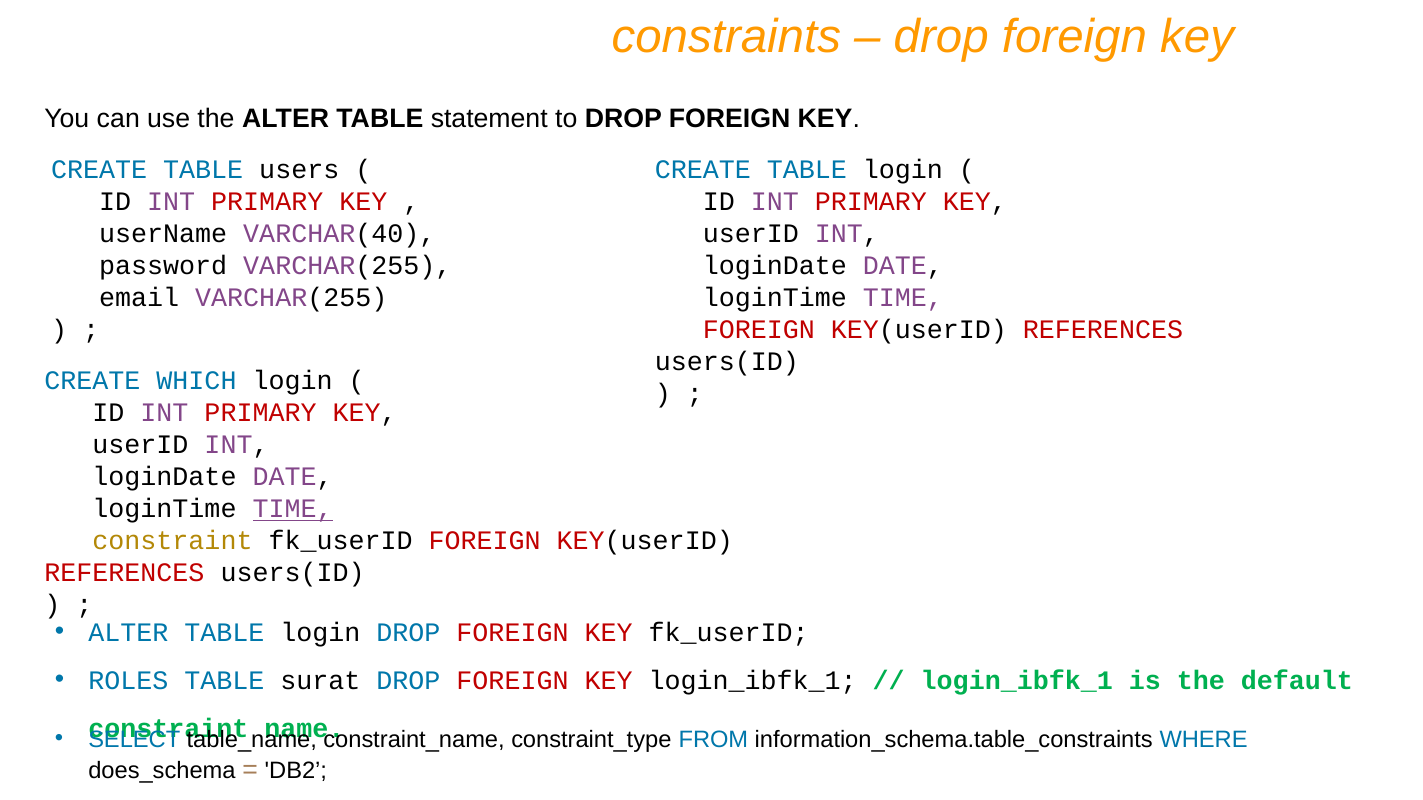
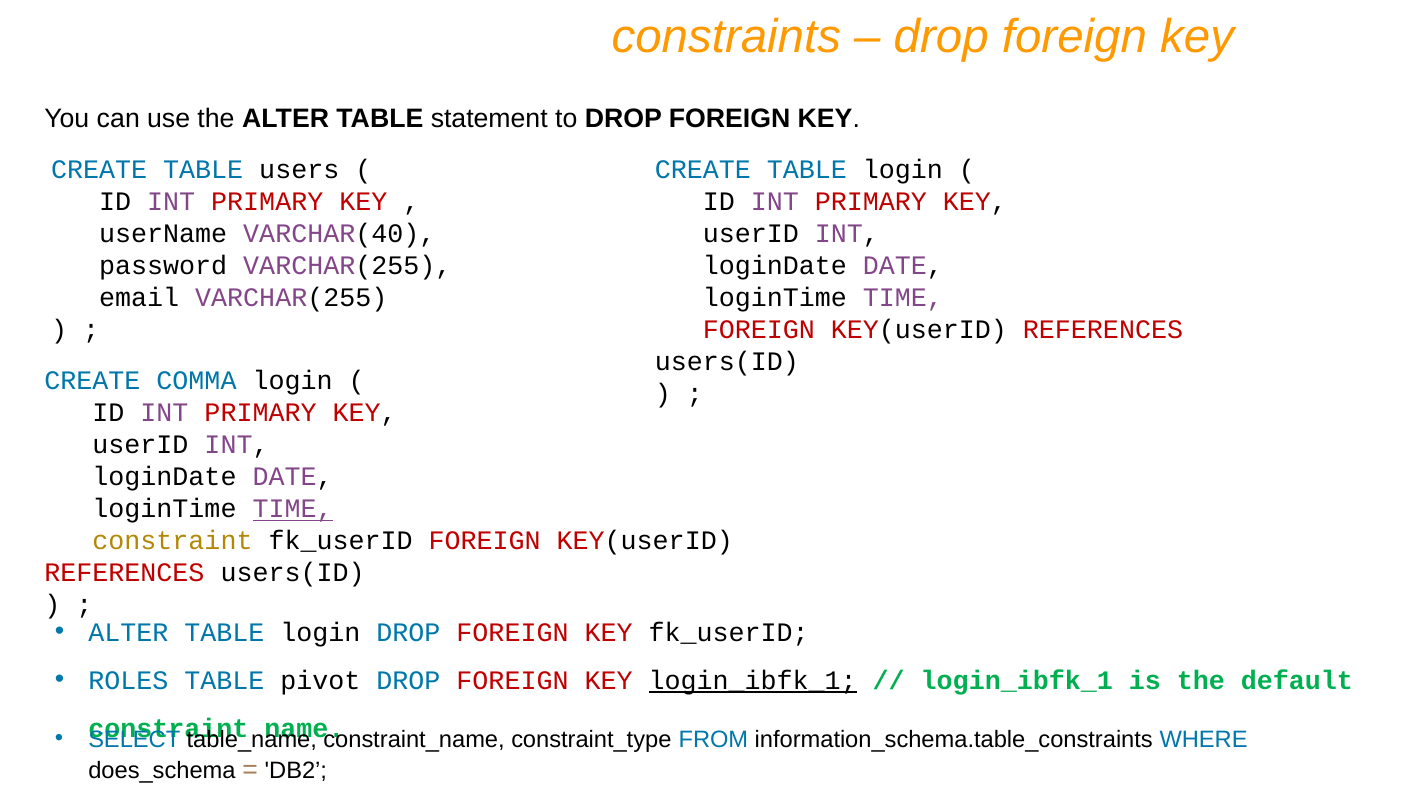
WHICH: WHICH -> COMMA
surat: surat -> pivot
login_ibfk_1 at (753, 681) underline: none -> present
